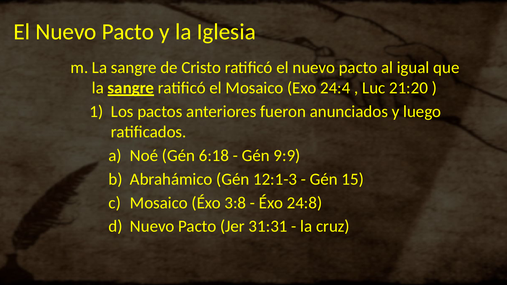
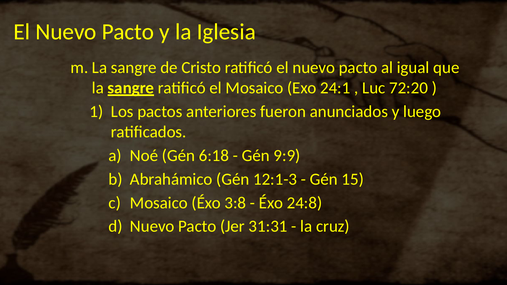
24:4: 24:4 -> 24:1
21:20: 21:20 -> 72:20
